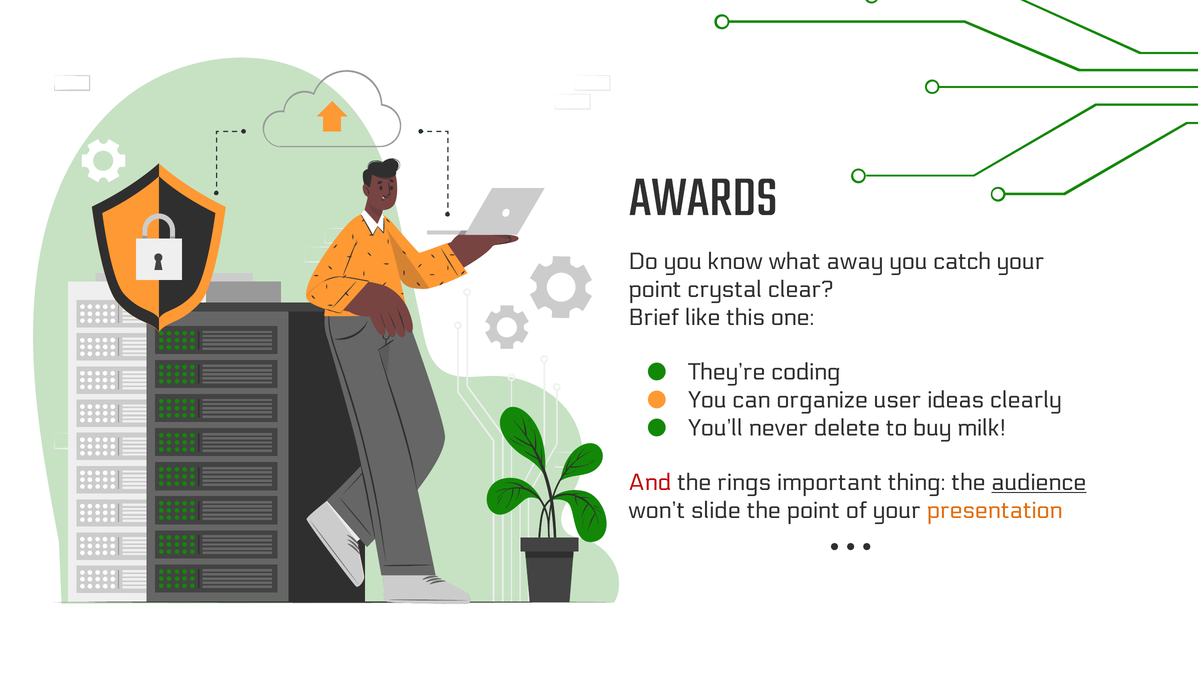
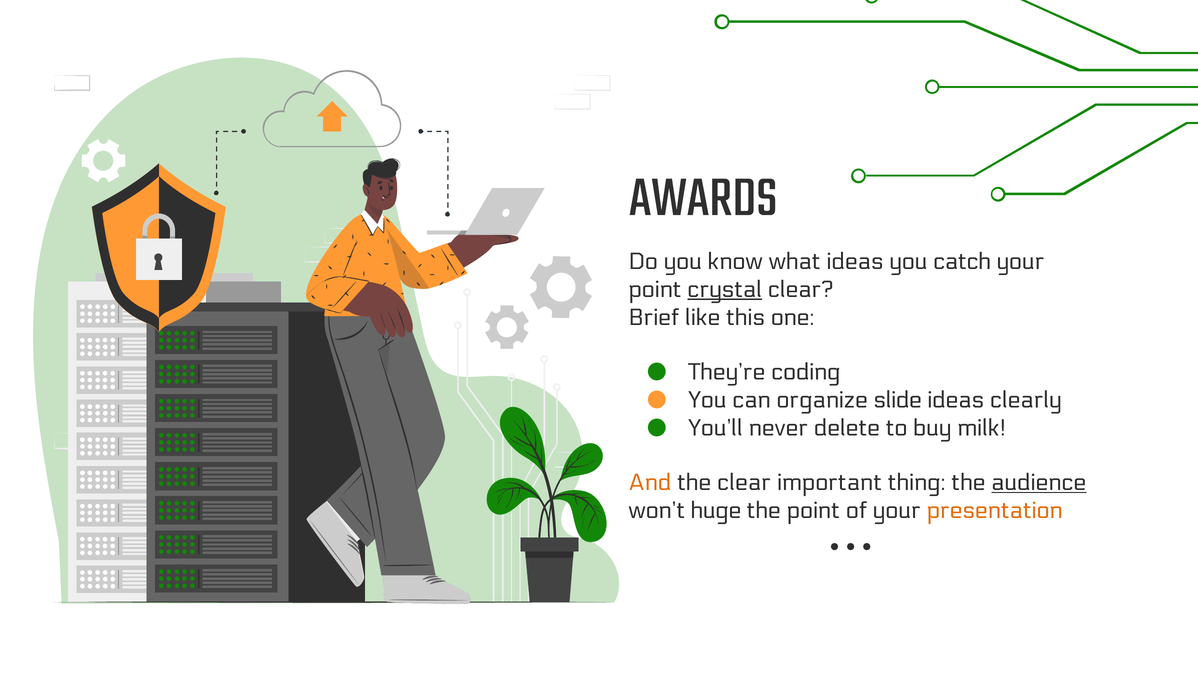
what away: away -> ideas
crystal underline: none -> present
user: user -> slide
And colour: red -> orange
the rings: rings -> clear
slide: slide -> huge
